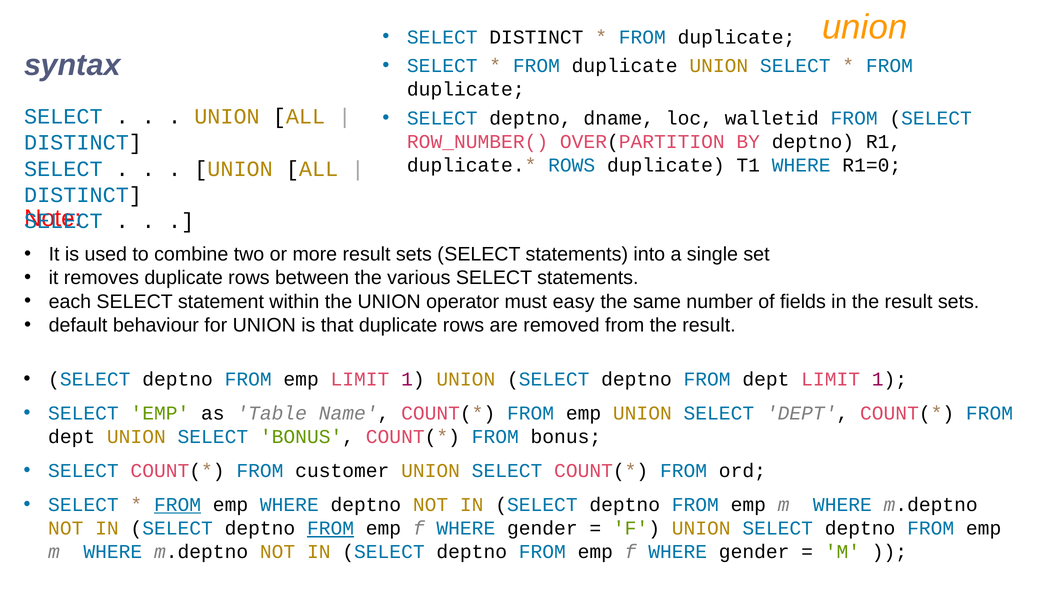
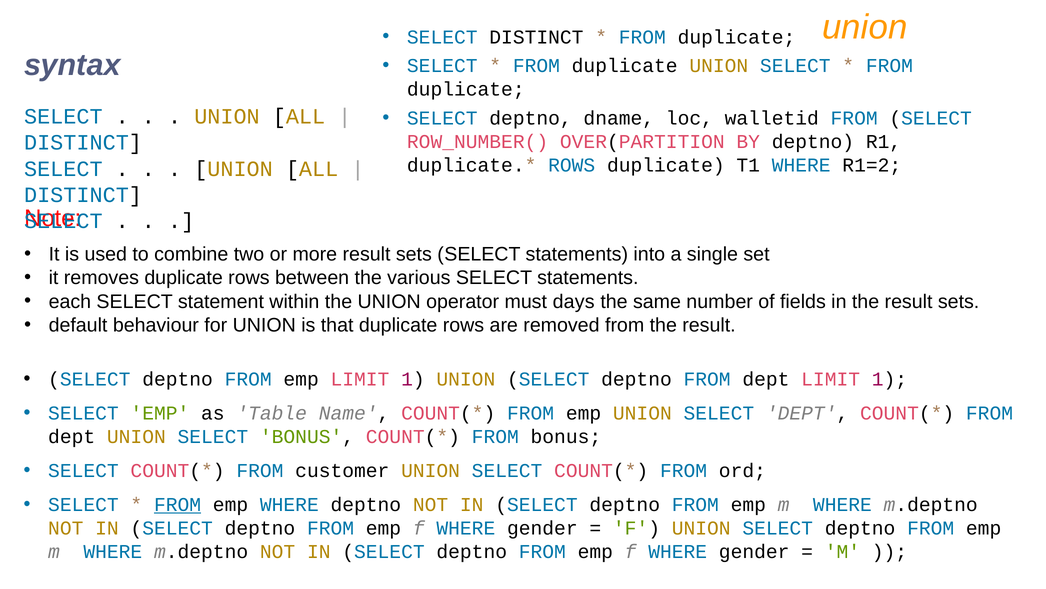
R1=0: R1=0 -> R1=2
easy: easy -> days
FROM at (331, 528) underline: present -> none
